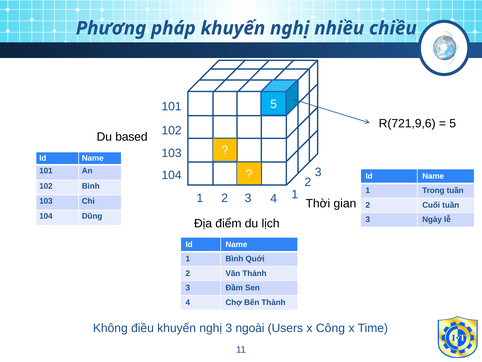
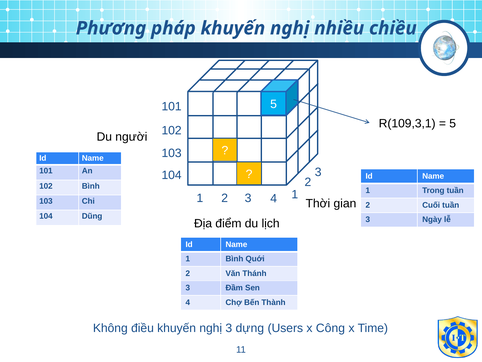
R(721,9,6: R(721,9,6 -> R(109,3,1
based: based -> người
ngoài: ngoài -> dựng
